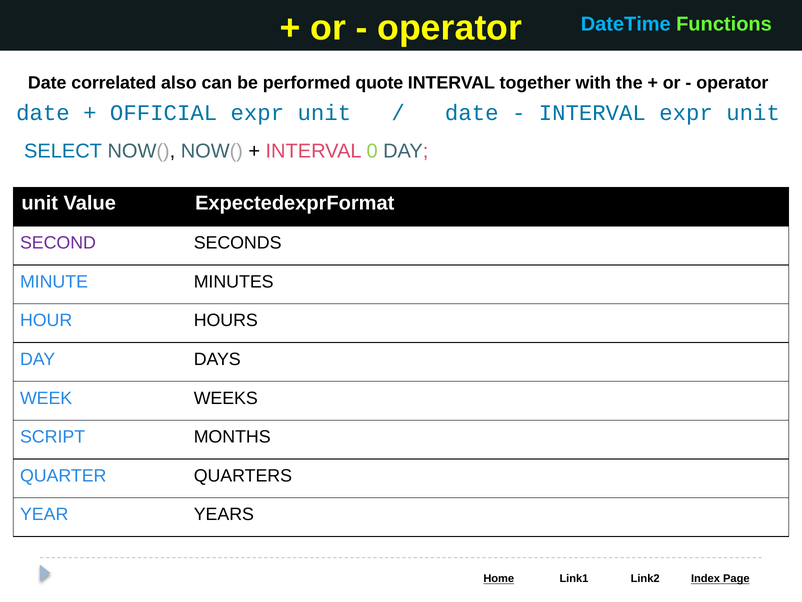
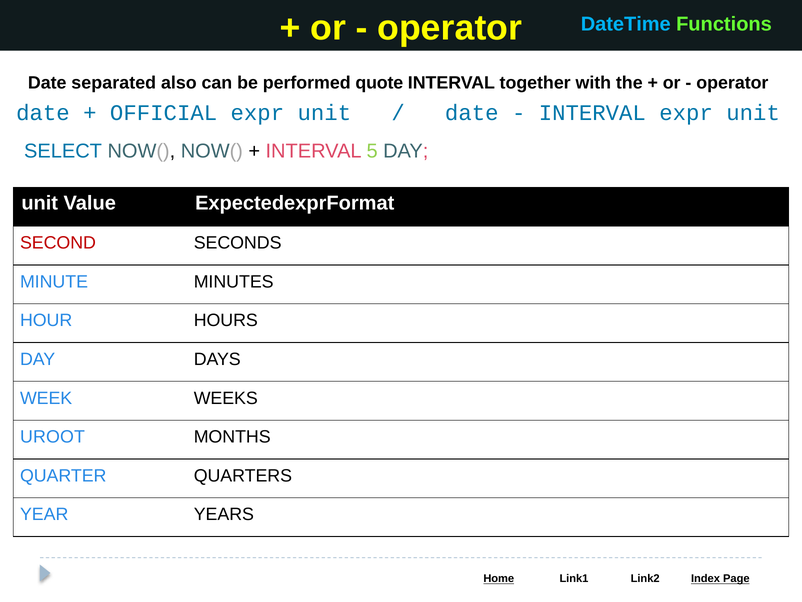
correlated: correlated -> separated
0: 0 -> 5
SECOND colour: purple -> red
SCRIPT: SCRIPT -> UROOT
